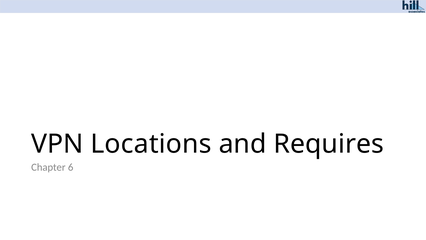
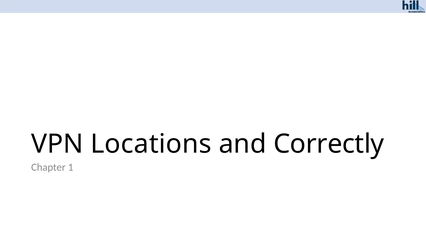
Requires: Requires -> Correctly
6: 6 -> 1
